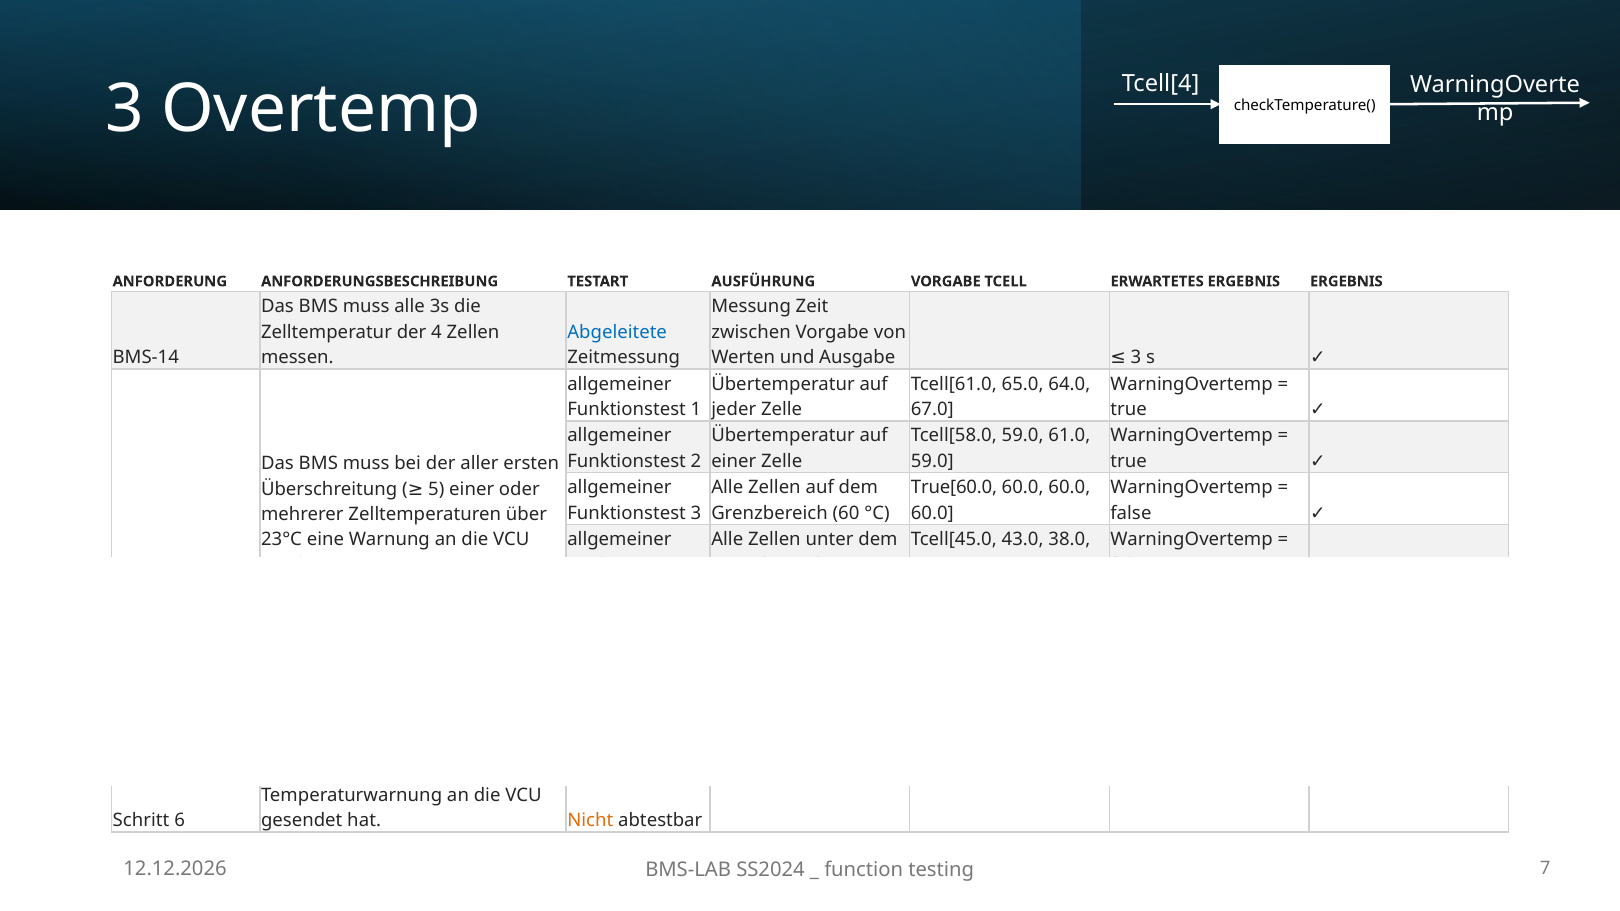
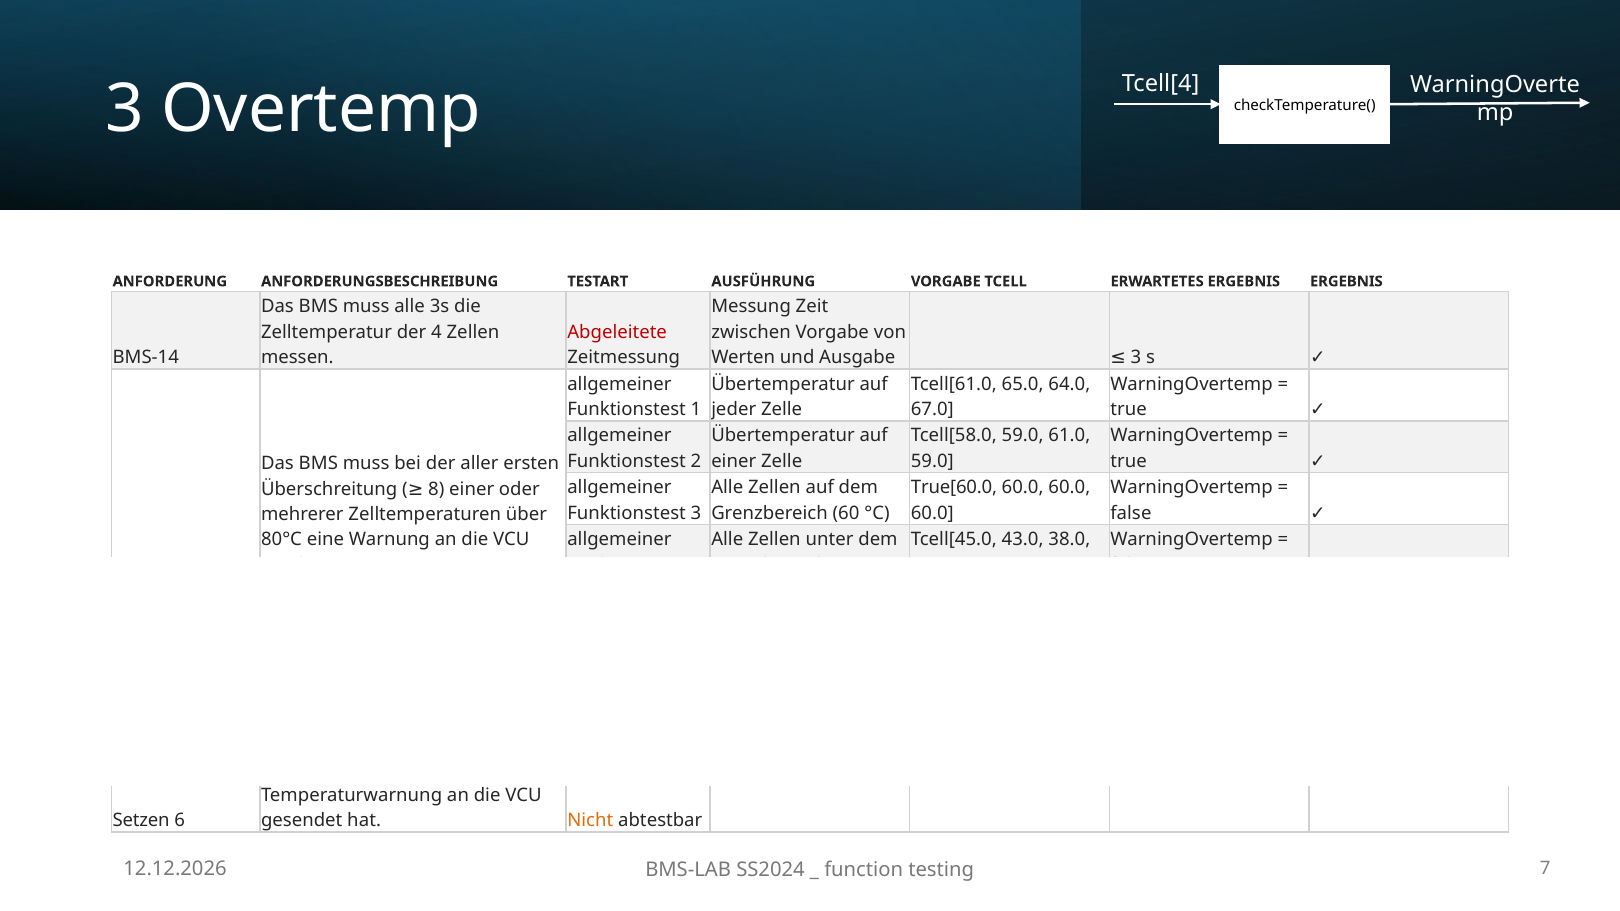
Abgeleitete colour: blue -> red
5 at (436, 489): 5 -> 8
23°C: 23°C -> 80°C
Schritt: Schritt -> Setzen
